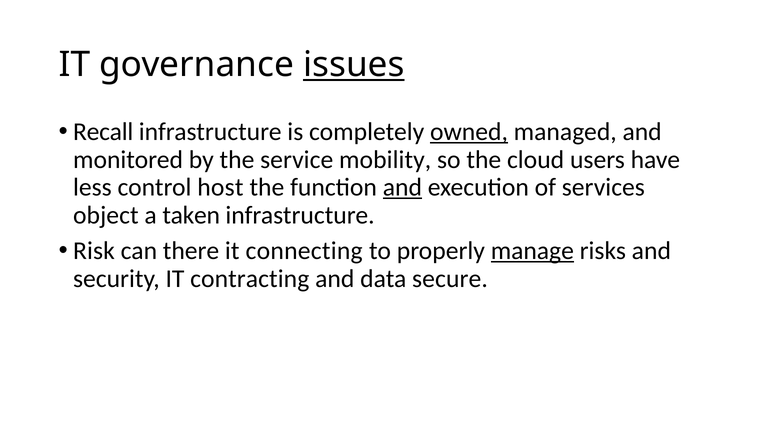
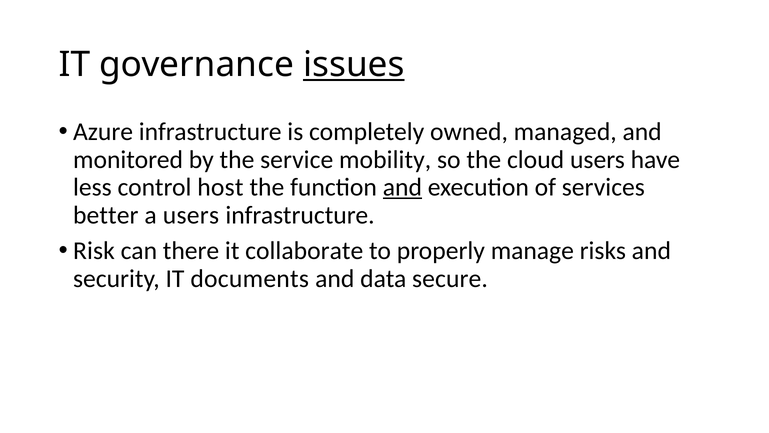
Recall: Recall -> Azure
owned underline: present -> none
object: object -> better
a taken: taken -> users
connecting: connecting -> collaborate
manage underline: present -> none
contracting: contracting -> documents
